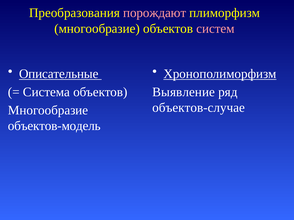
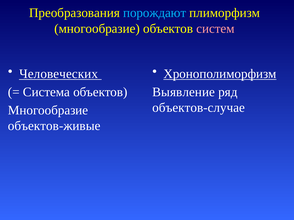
порождают colour: pink -> light blue
Описательные: Описательные -> Человеческих
объектов-модель: объектов-модель -> объектов-живые
